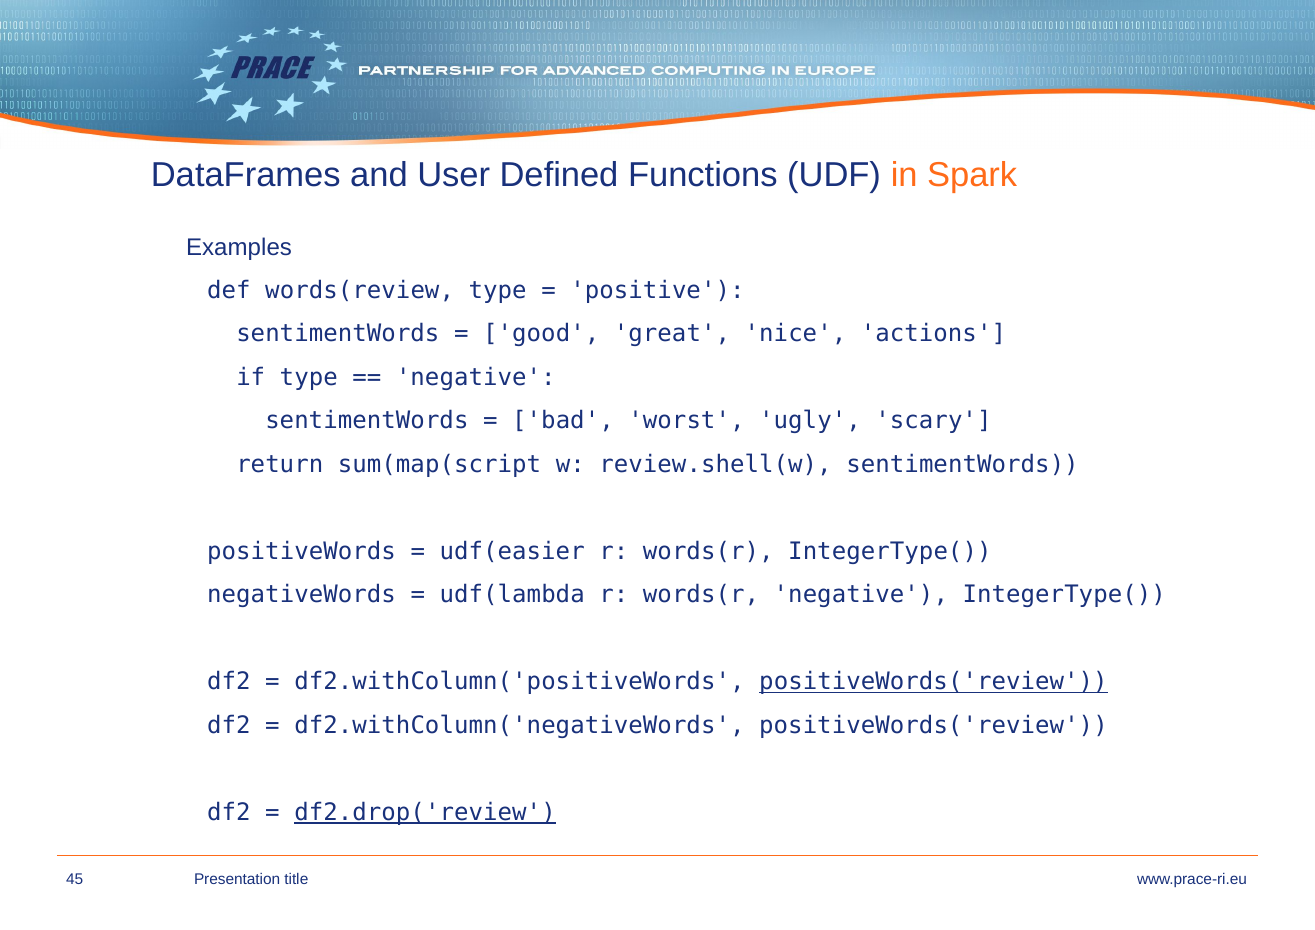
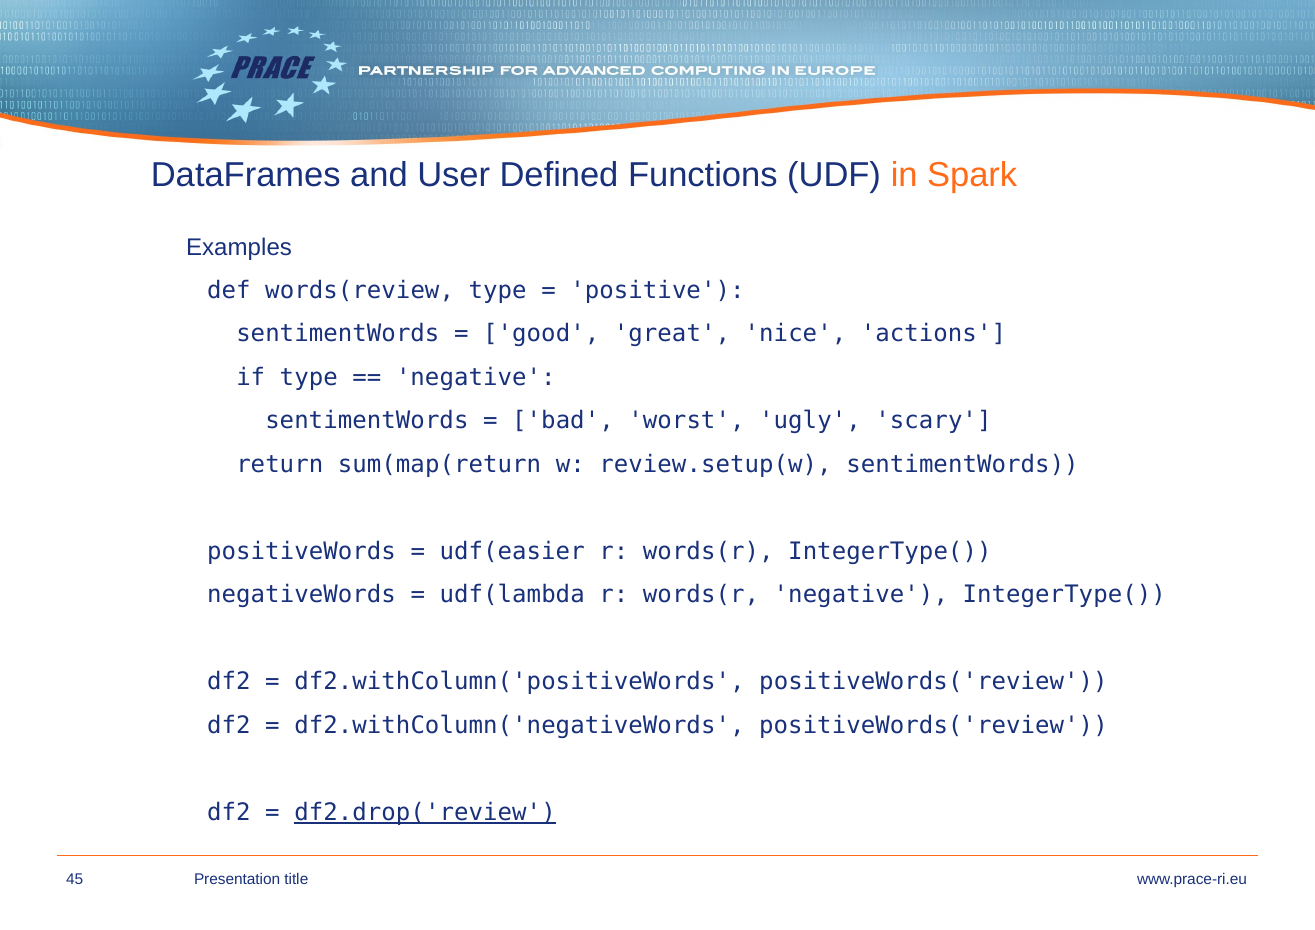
sum(map(script: sum(map(script -> sum(map(return
review.shell(w: review.shell(w -> review.setup(w
positiveWords('review at (933, 682) underline: present -> none
